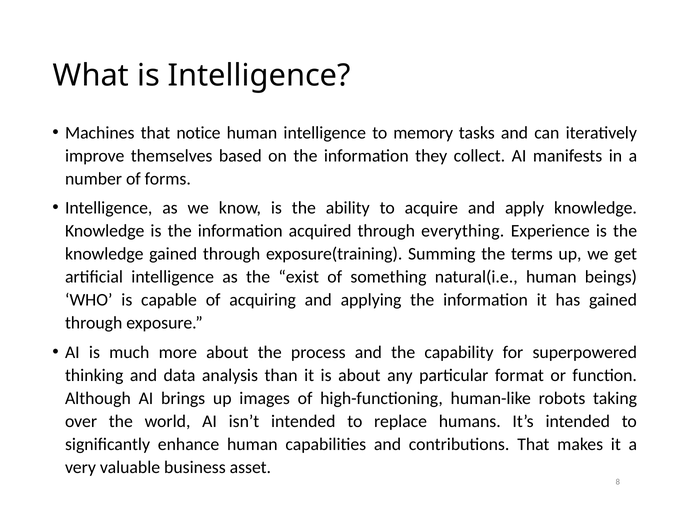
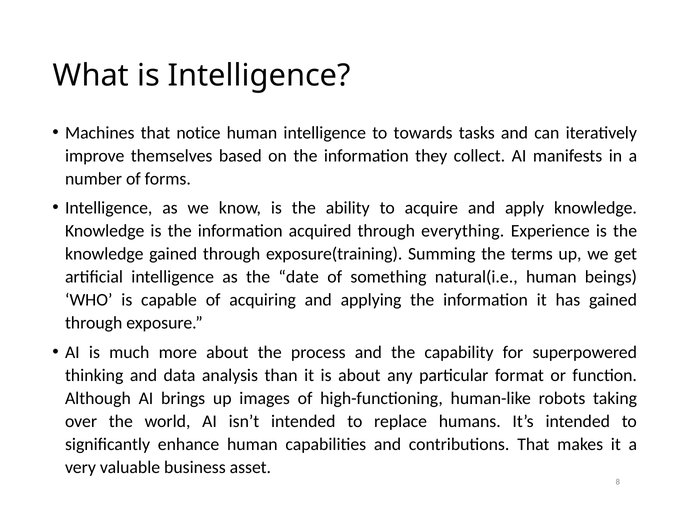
memory: memory -> towards
exist: exist -> date
